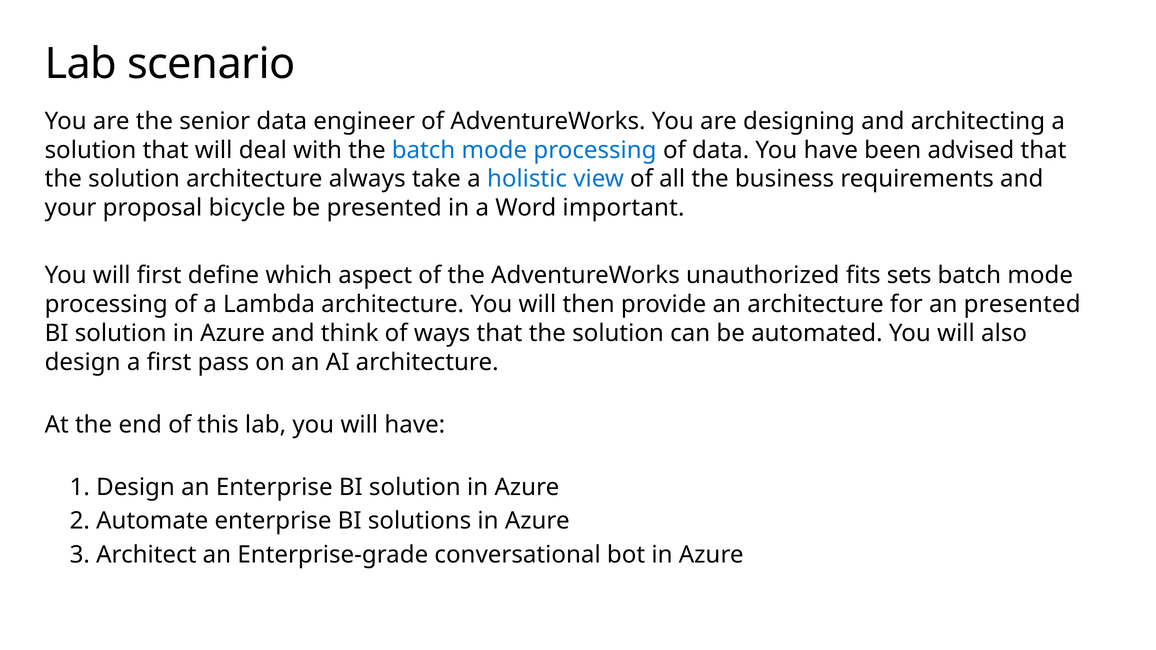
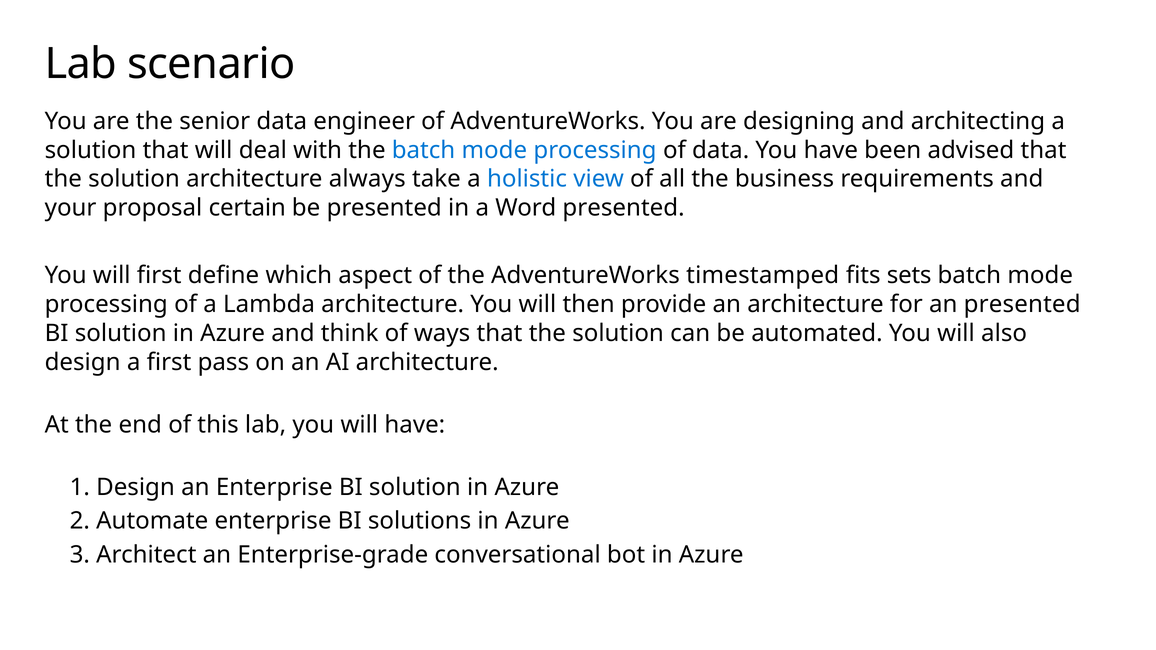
bicycle: bicycle -> certain
Word important: important -> presented
unauthorized: unauthorized -> timestamped
